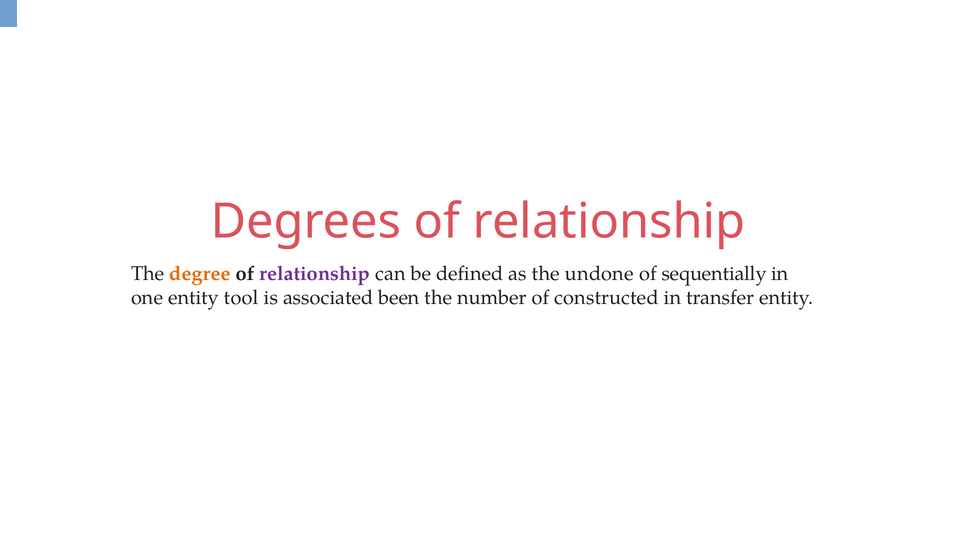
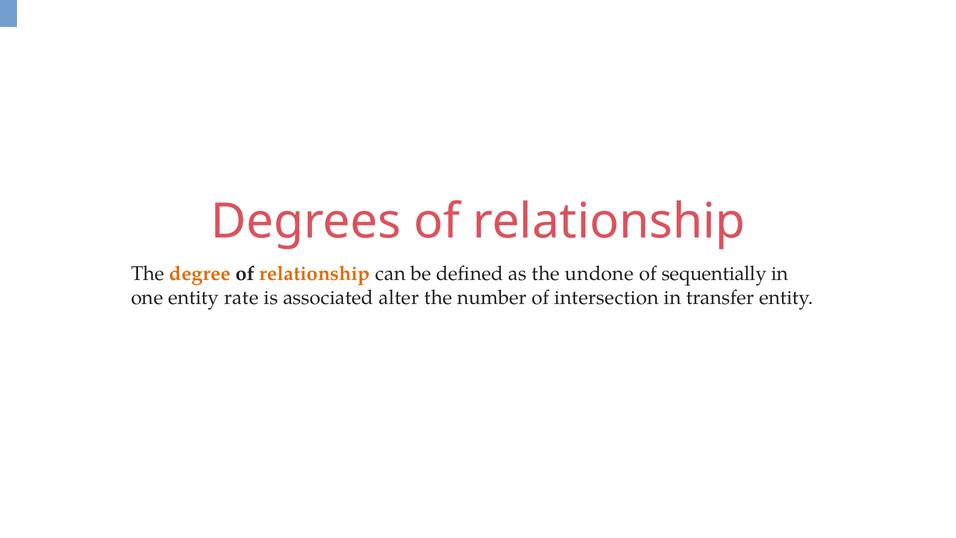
relationship at (315, 274) colour: purple -> orange
tool: tool -> rate
been: been -> alter
constructed: constructed -> intersection
